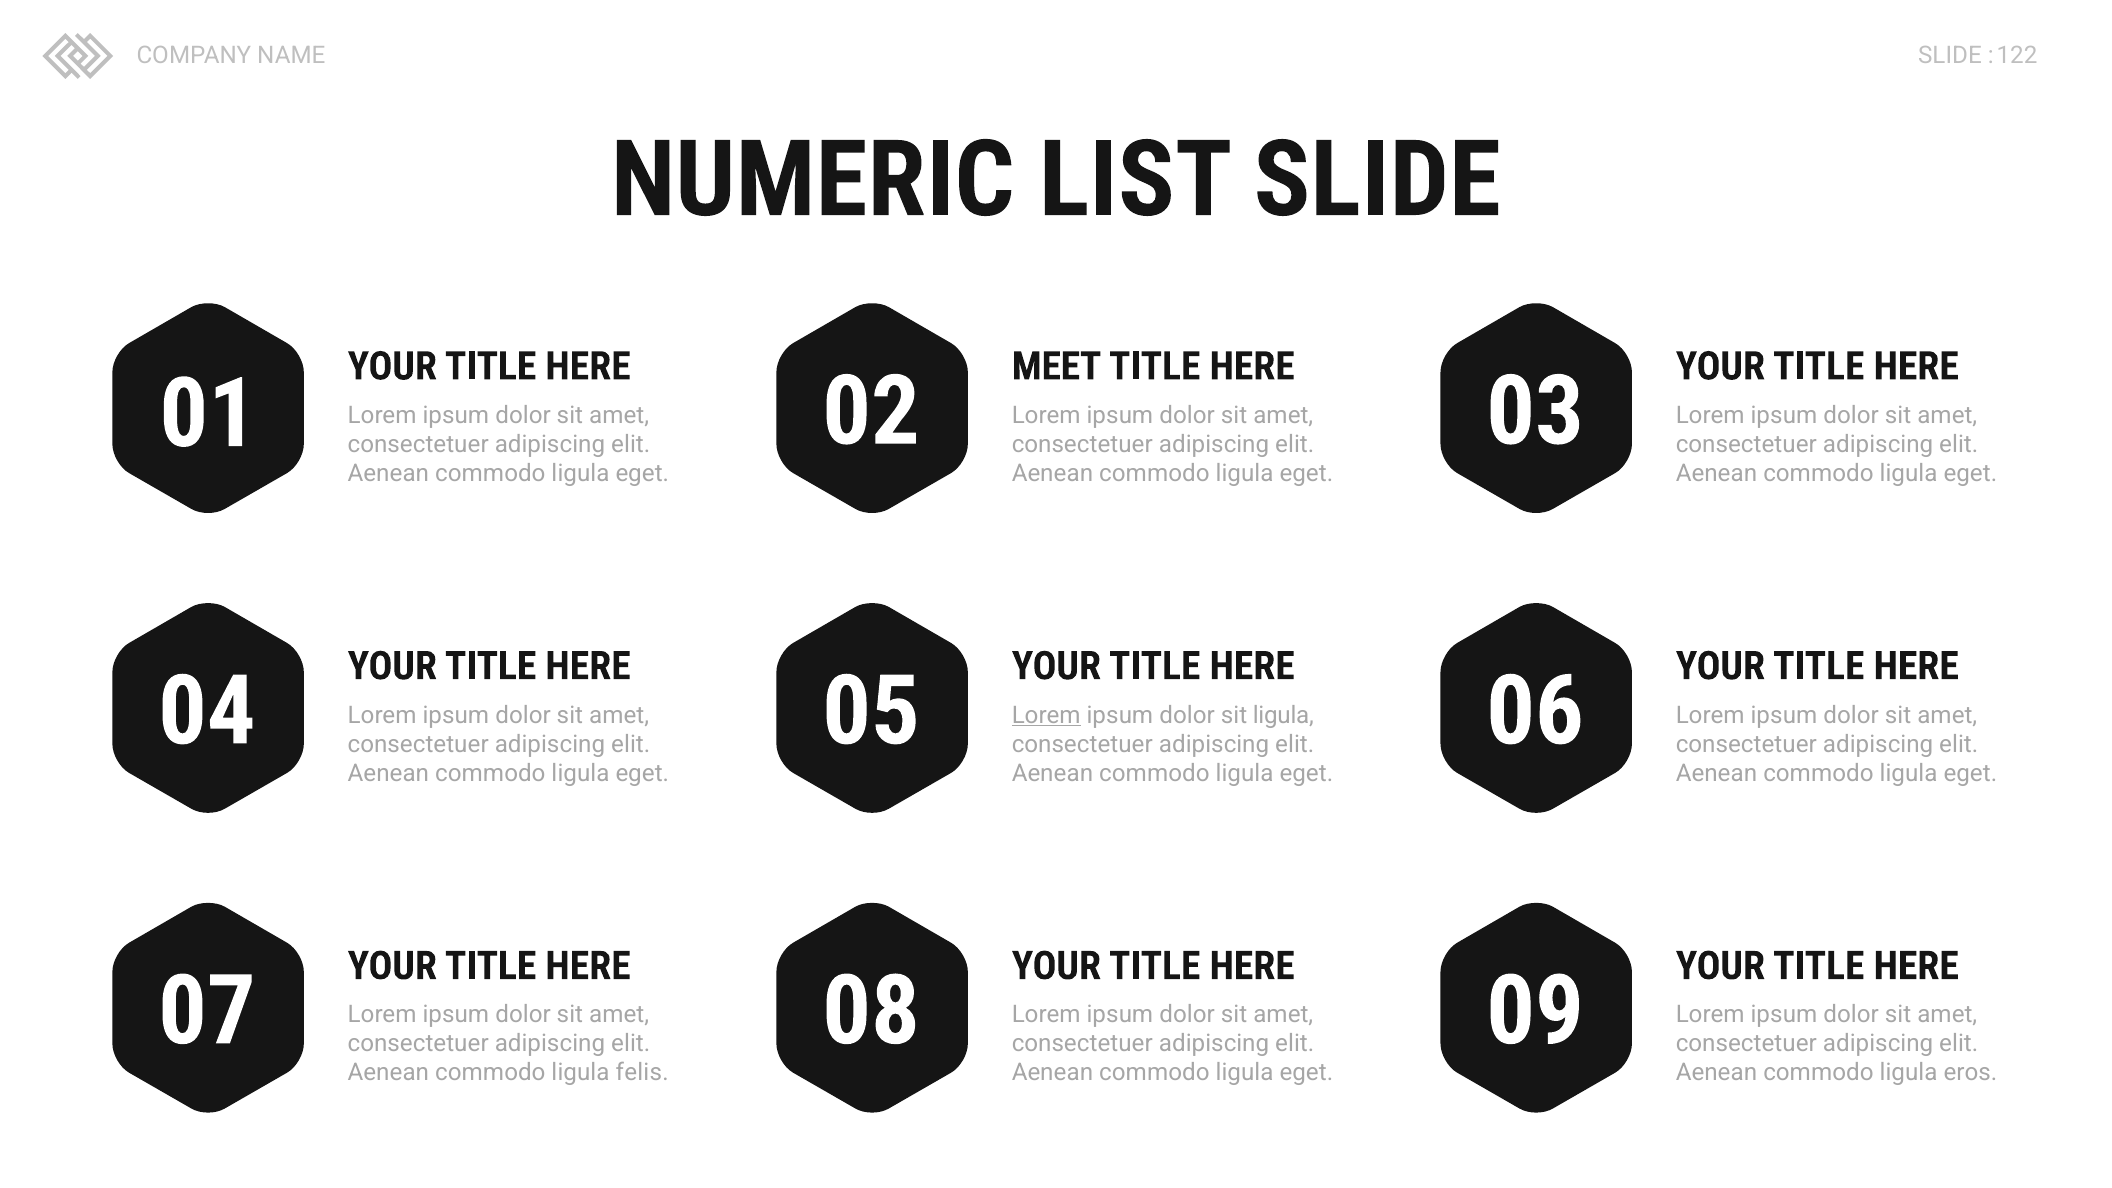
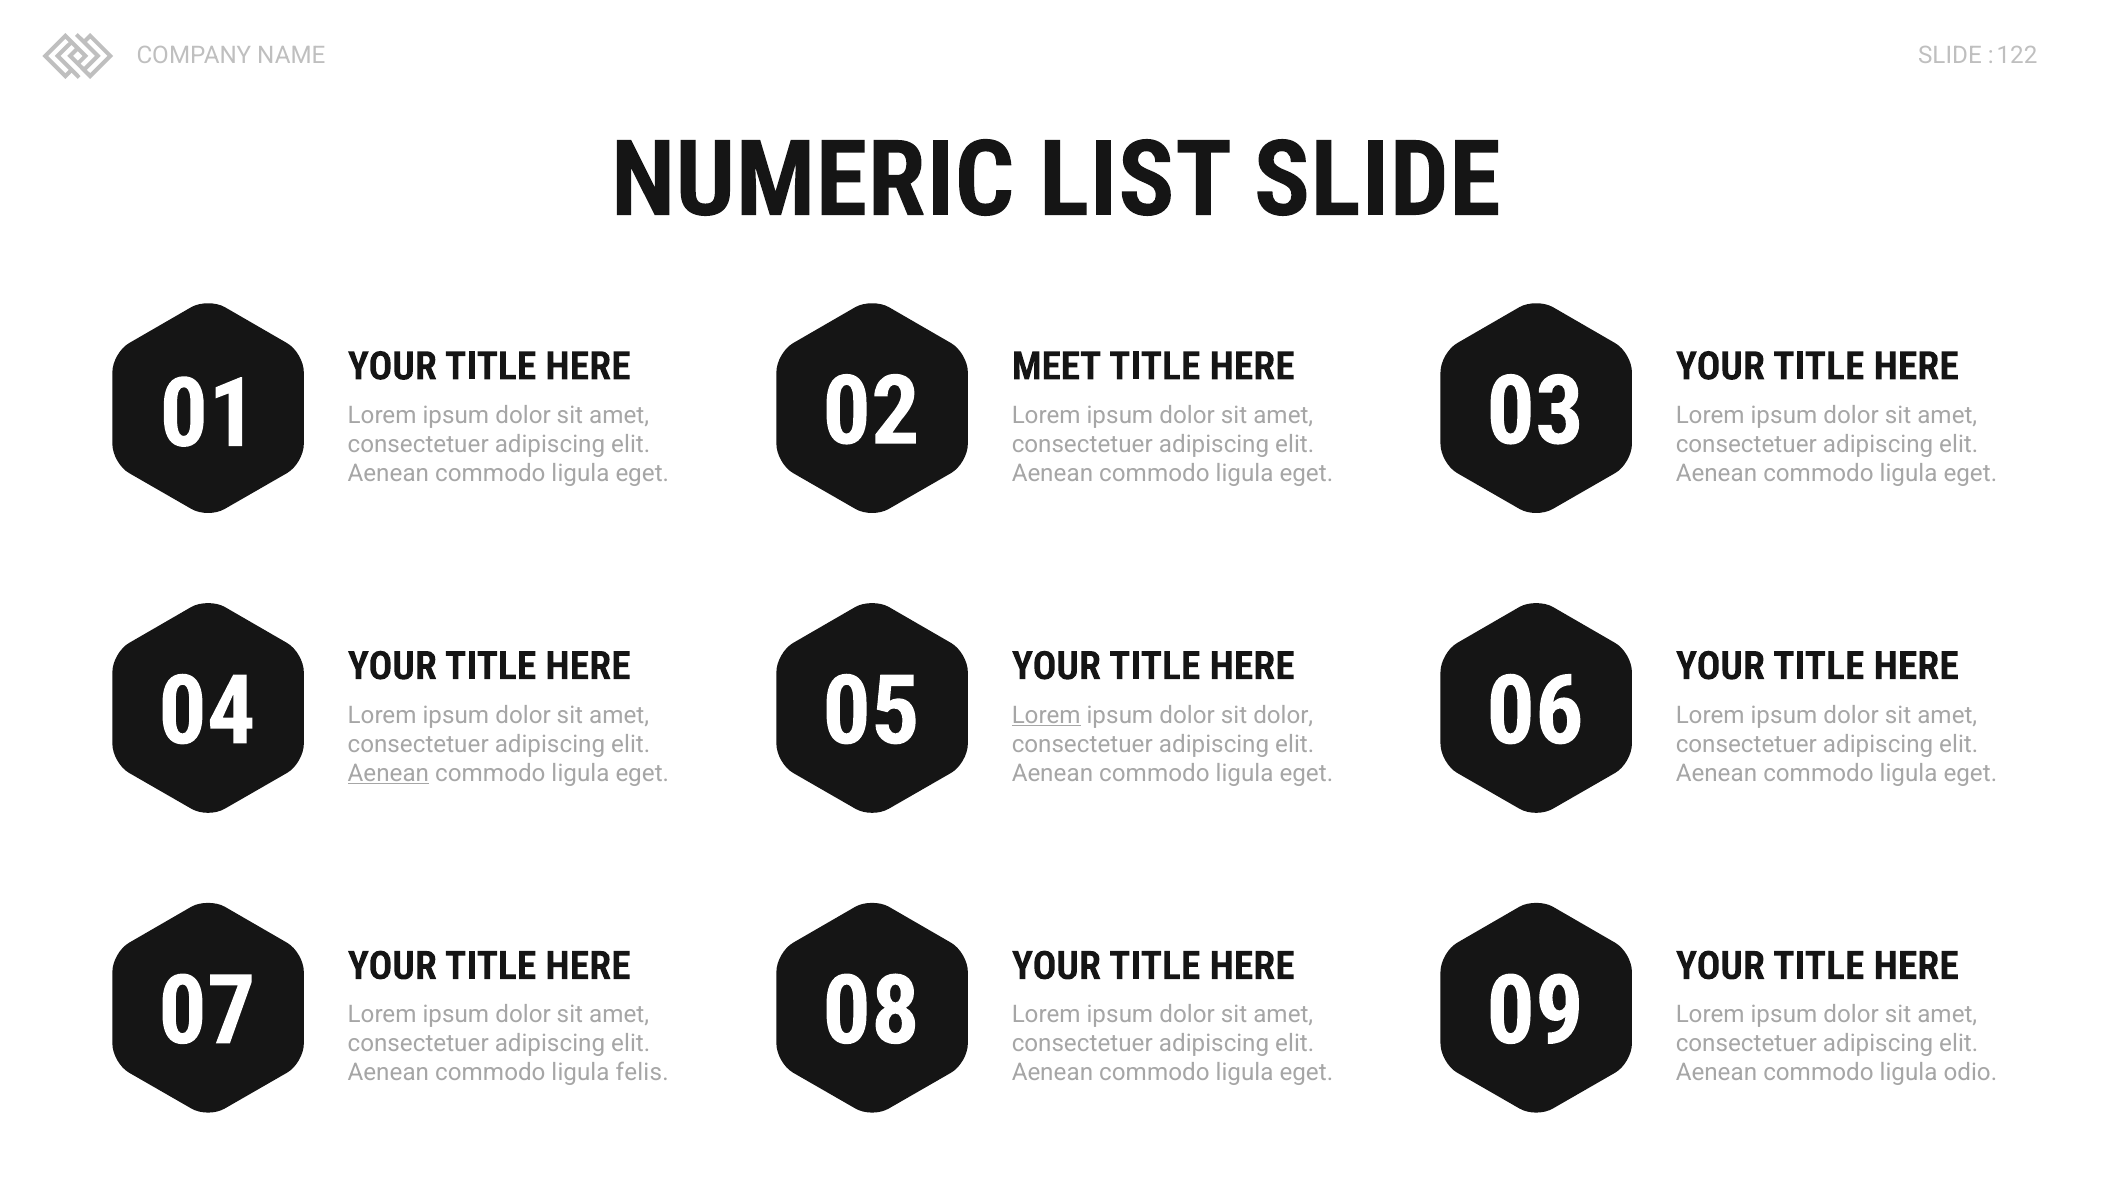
sit ligula: ligula -> dolor
Aenean at (388, 773) underline: none -> present
eros: eros -> odio
